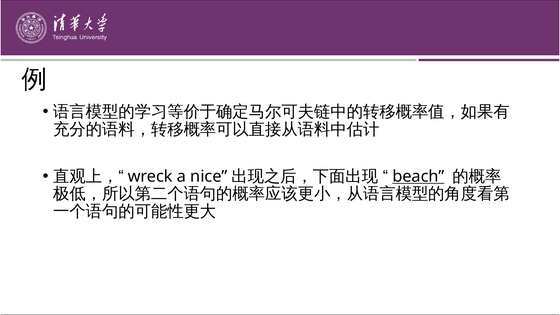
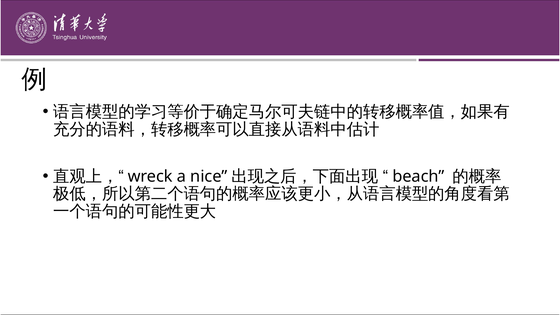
beach underline: present -> none
